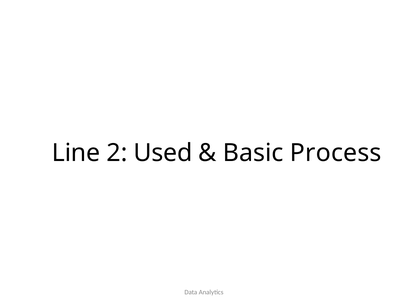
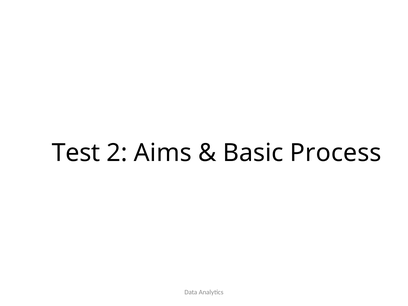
Line: Line -> Test
Used: Used -> Aims
